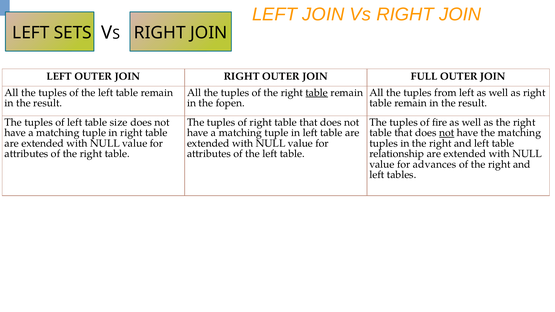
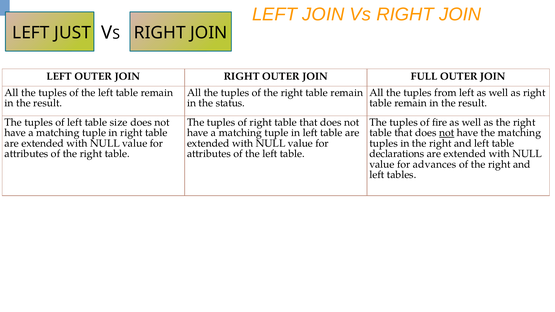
SETS: SETS -> JUST
table at (317, 93) underline: present -> none
fopen: fopen -> status
relationship: relationship -> declarations
